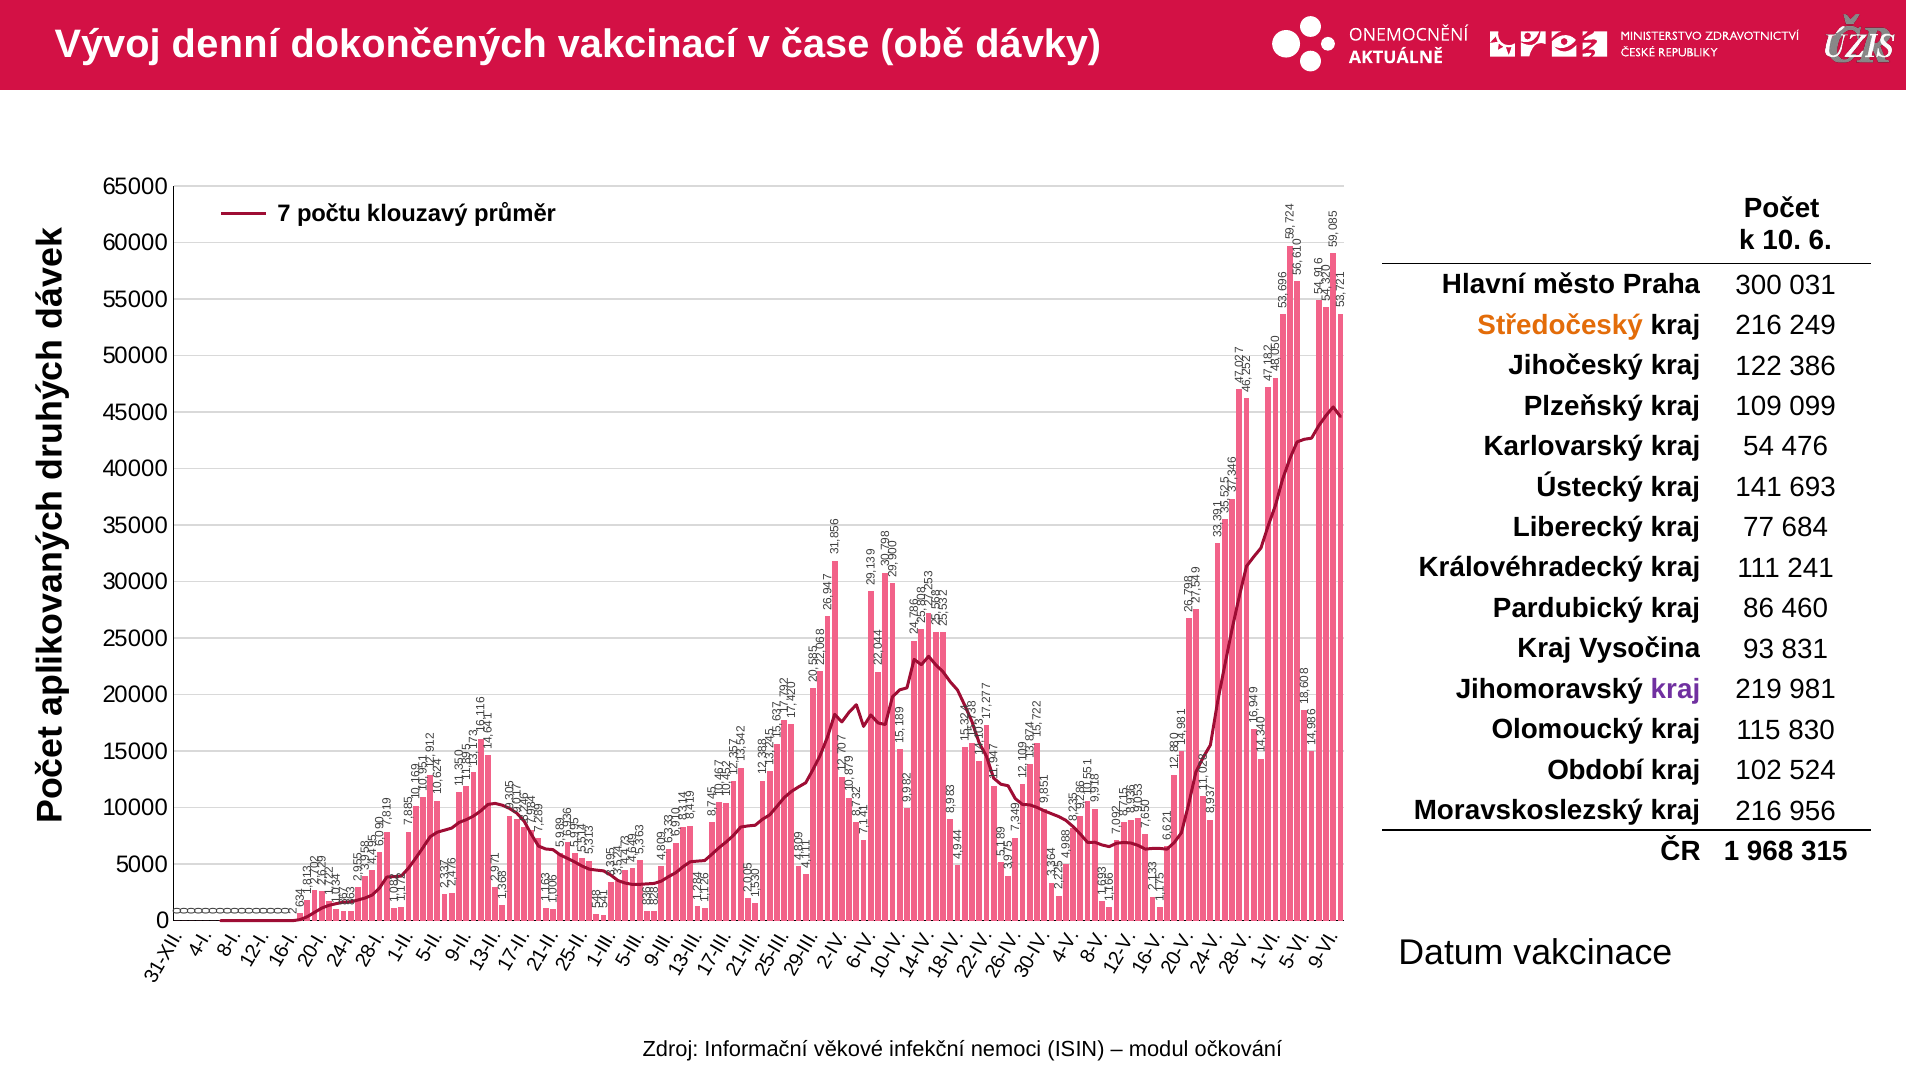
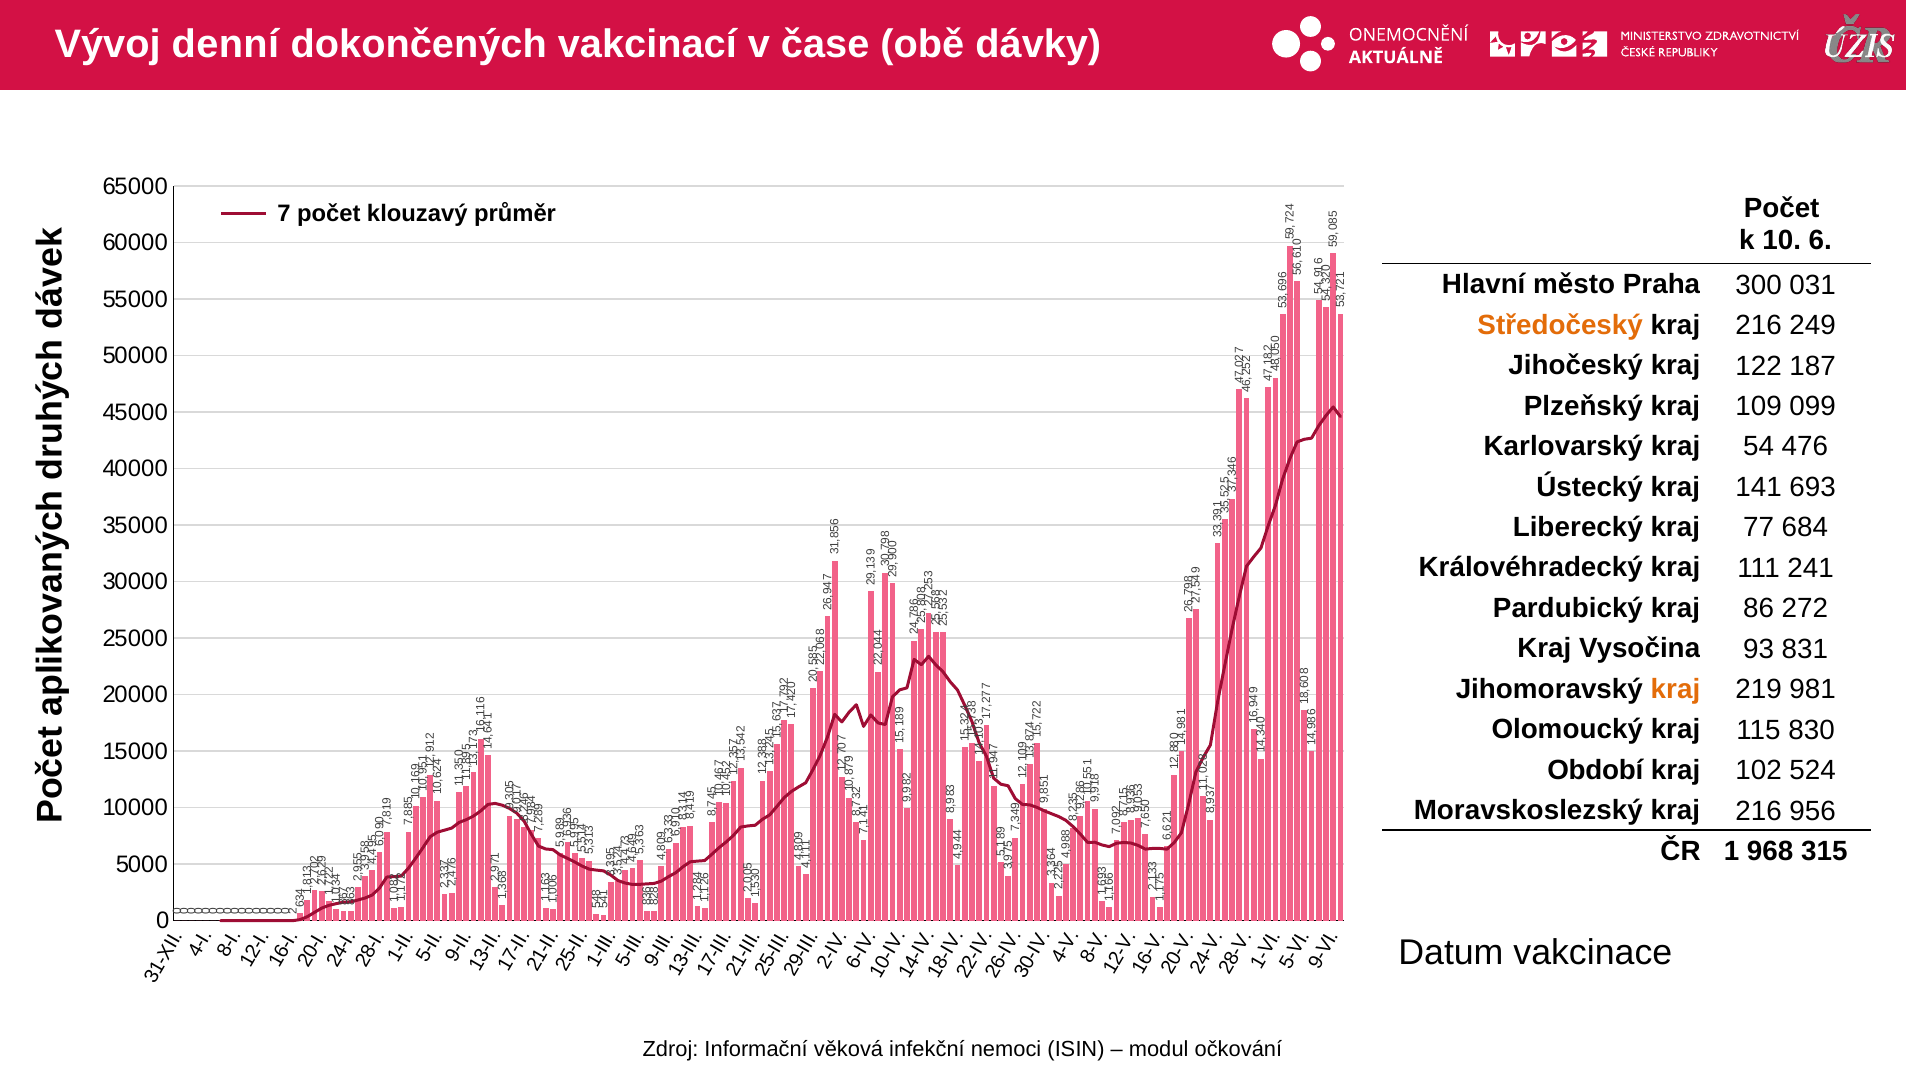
7 počtu: počtu -> počet
386: 386 -> 187
460: 460 -> 272
kraj at (1675, 689) colour: purple -> orange
věkové: věkové -> věková
